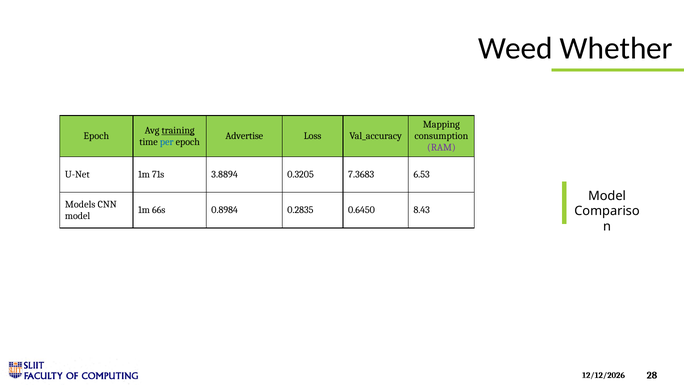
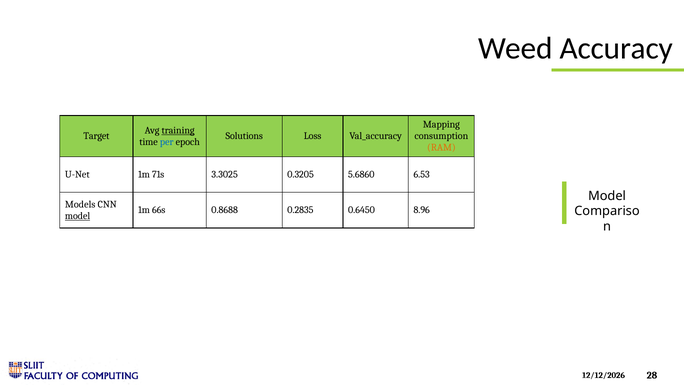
Whether: Whether -> Accuracy
Epoch at (96, 136): Epoch -> Target
Advertise: Advertise -> Solutions
RAM colour: purple -> orange
3.8894: 3.8894 -> 3.3025
7.3683: 7.3683 -> 5.6860
0.8984: 0.8984 -> 0.8688
8.43: 8.43 -> 8.96
model at (78, 216) underline: none -> present
